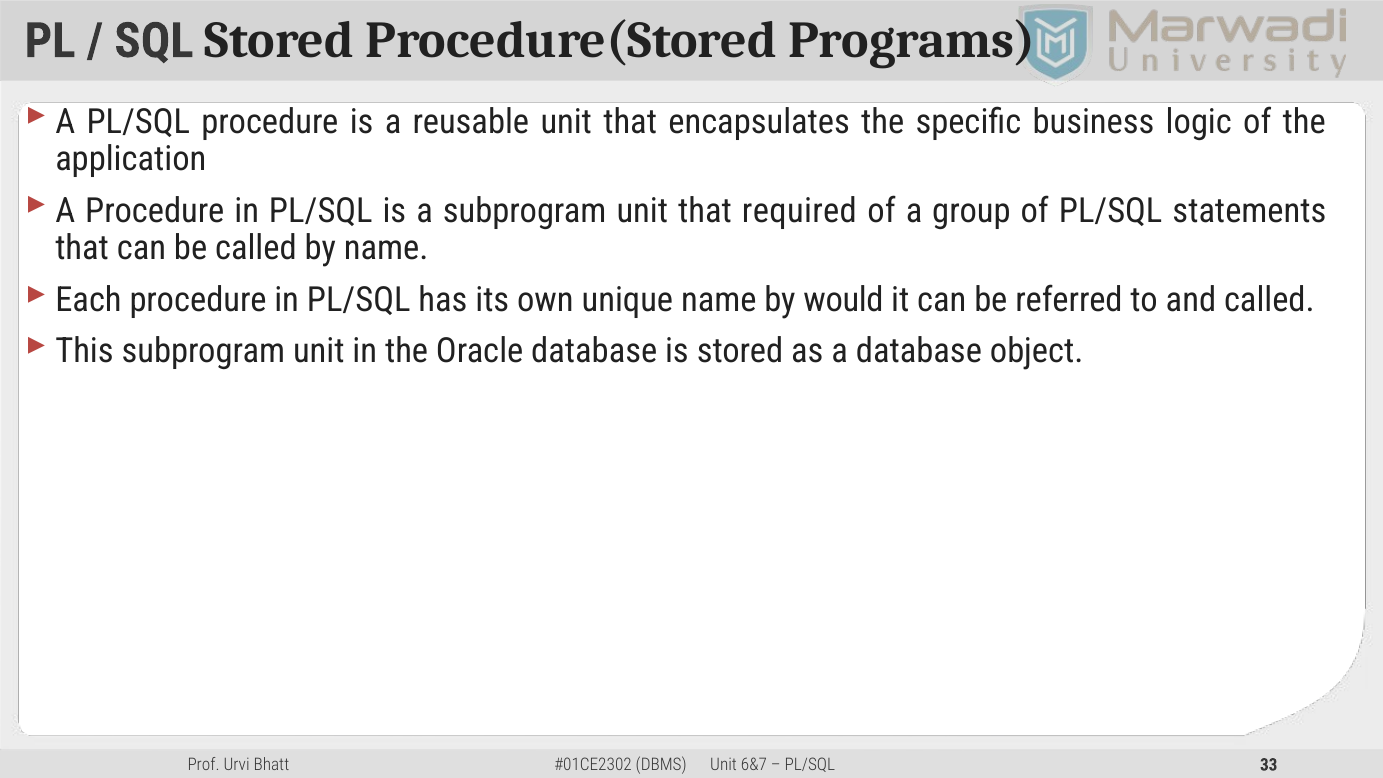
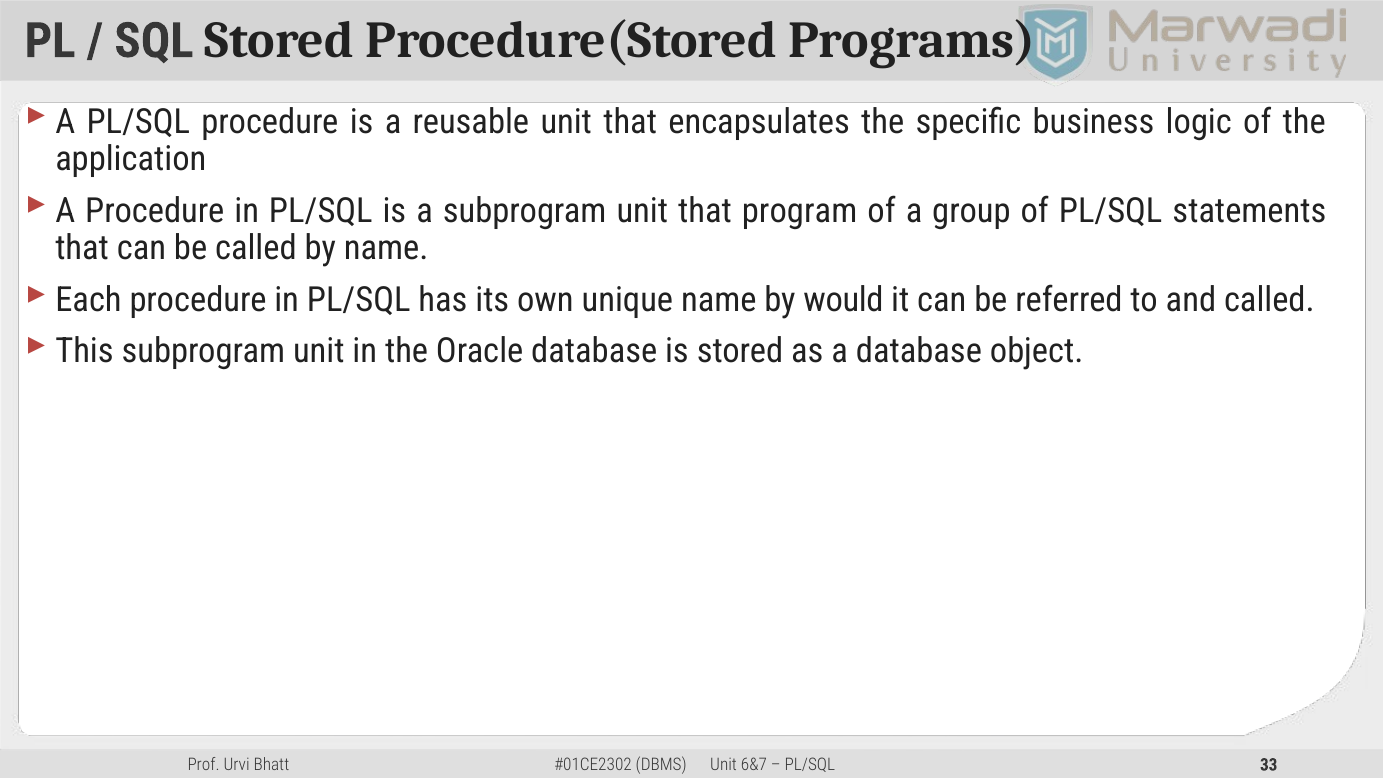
required: required -> program
